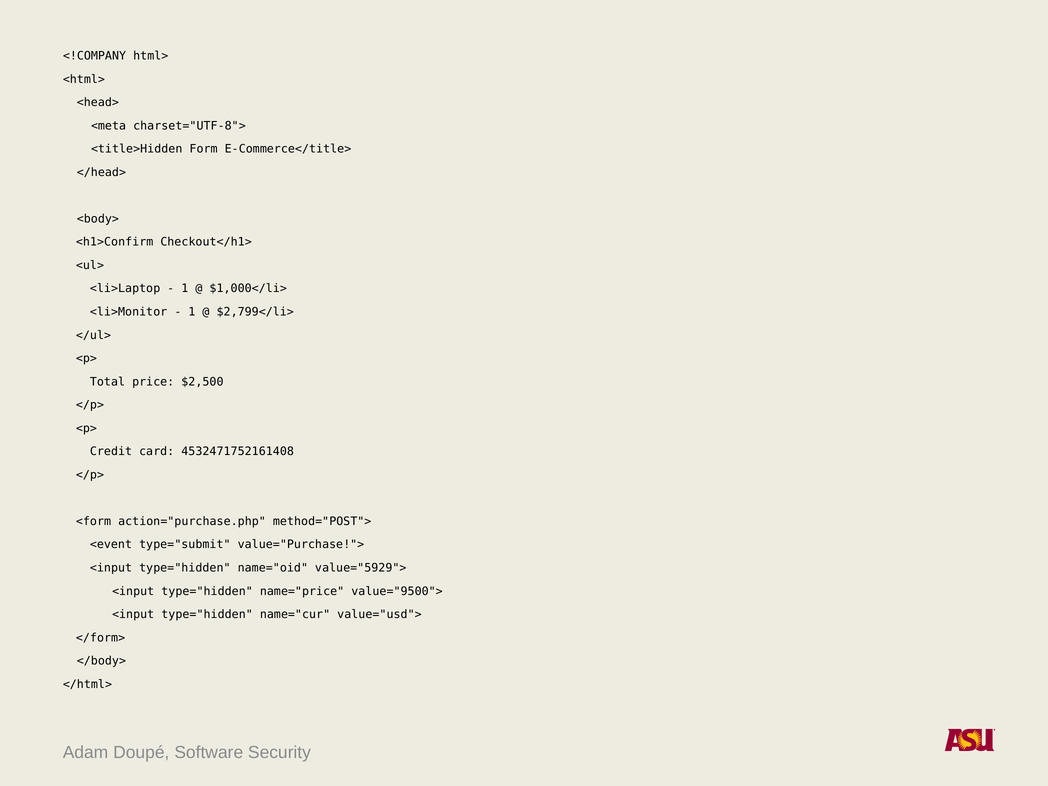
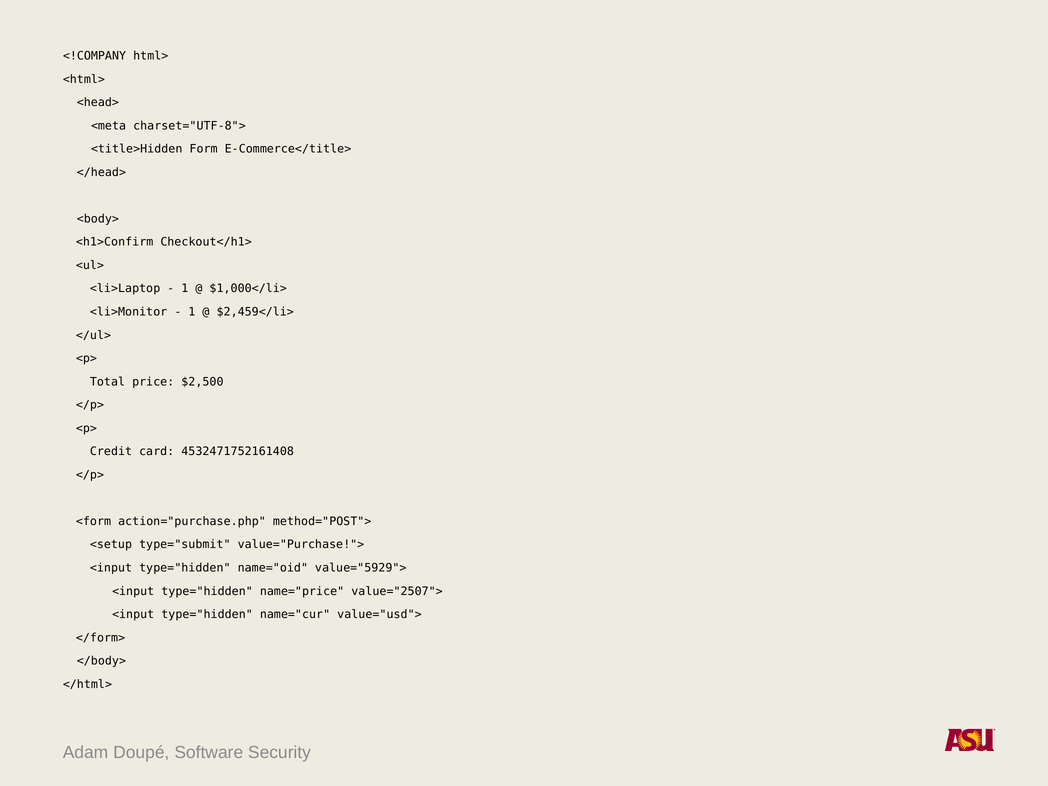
$2,799</li>: $2,799</li> -> $2,459</li>
<event: <event -> <setup
value="9500">: value="9500"> -> value="2507">
